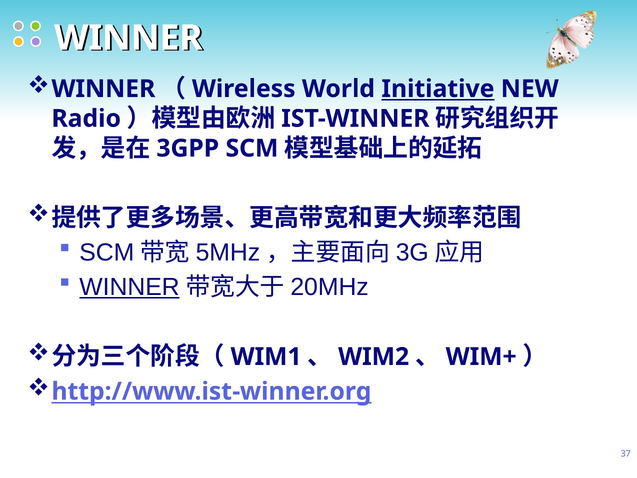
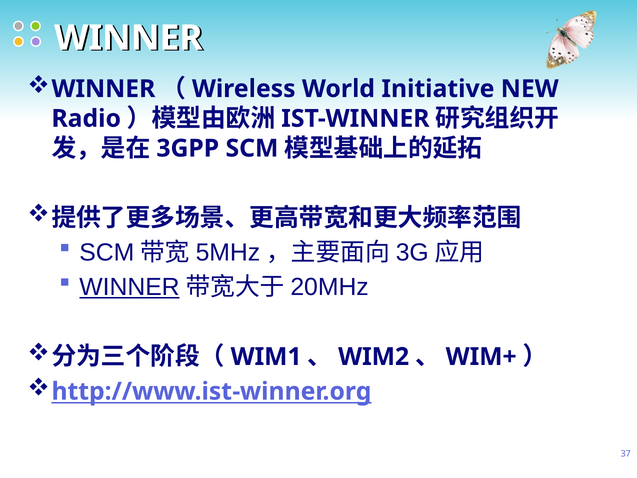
Initiative underline: present -> none
